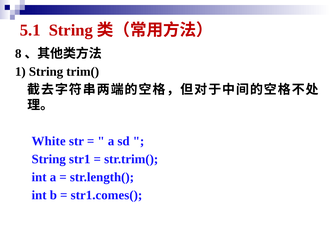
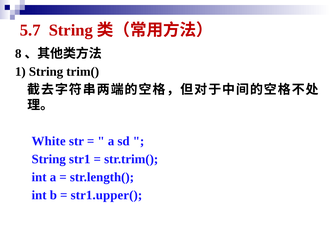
5.1: 5.1 -> 5.7
str1.comes(: str1.comes( -> str1.upper(
